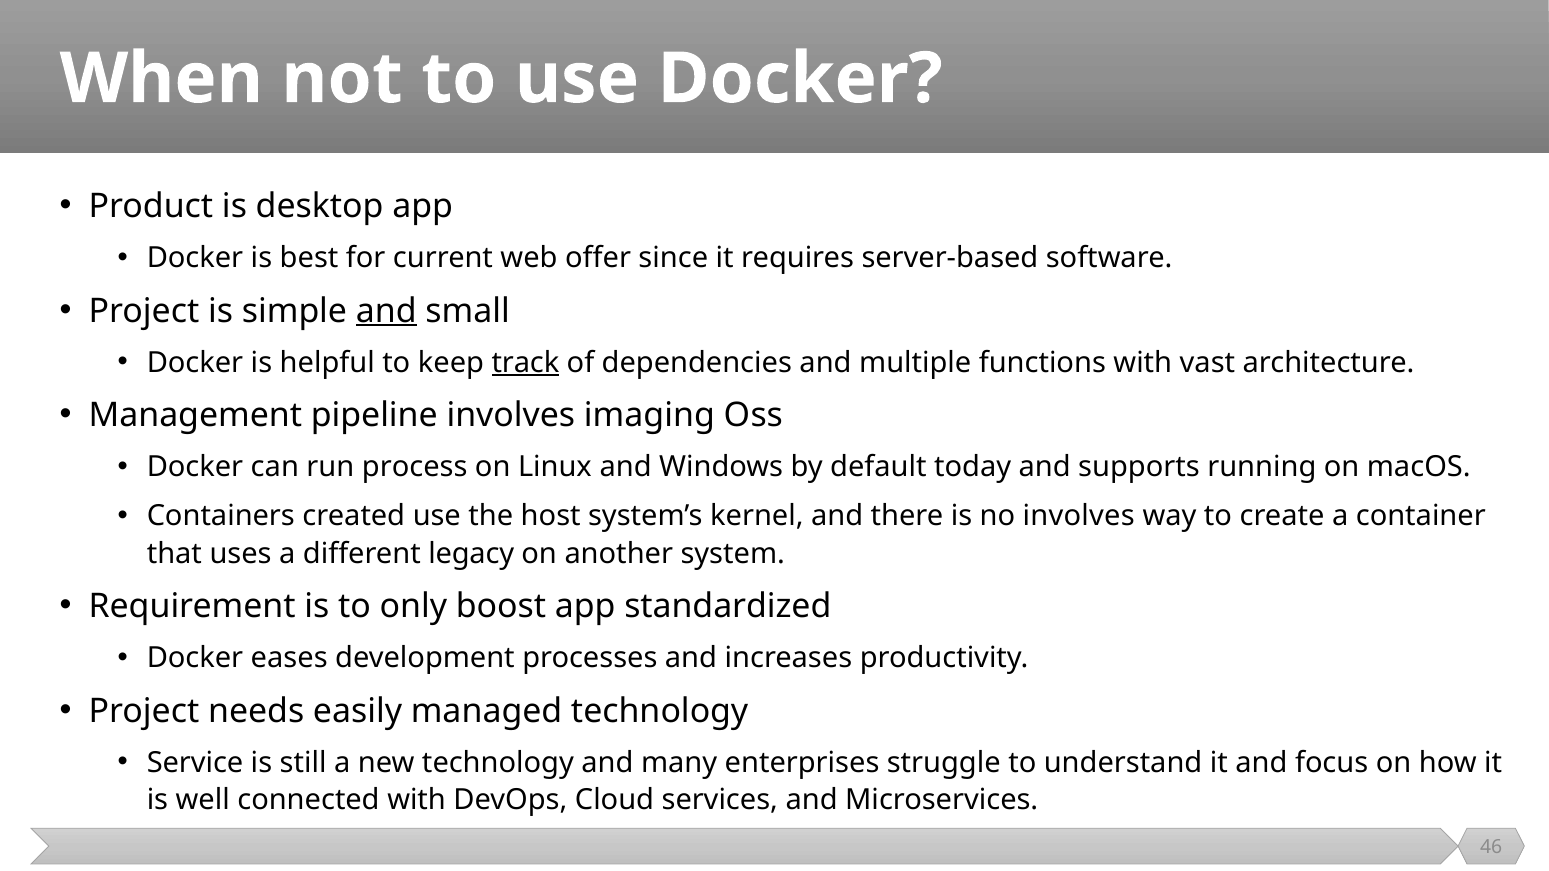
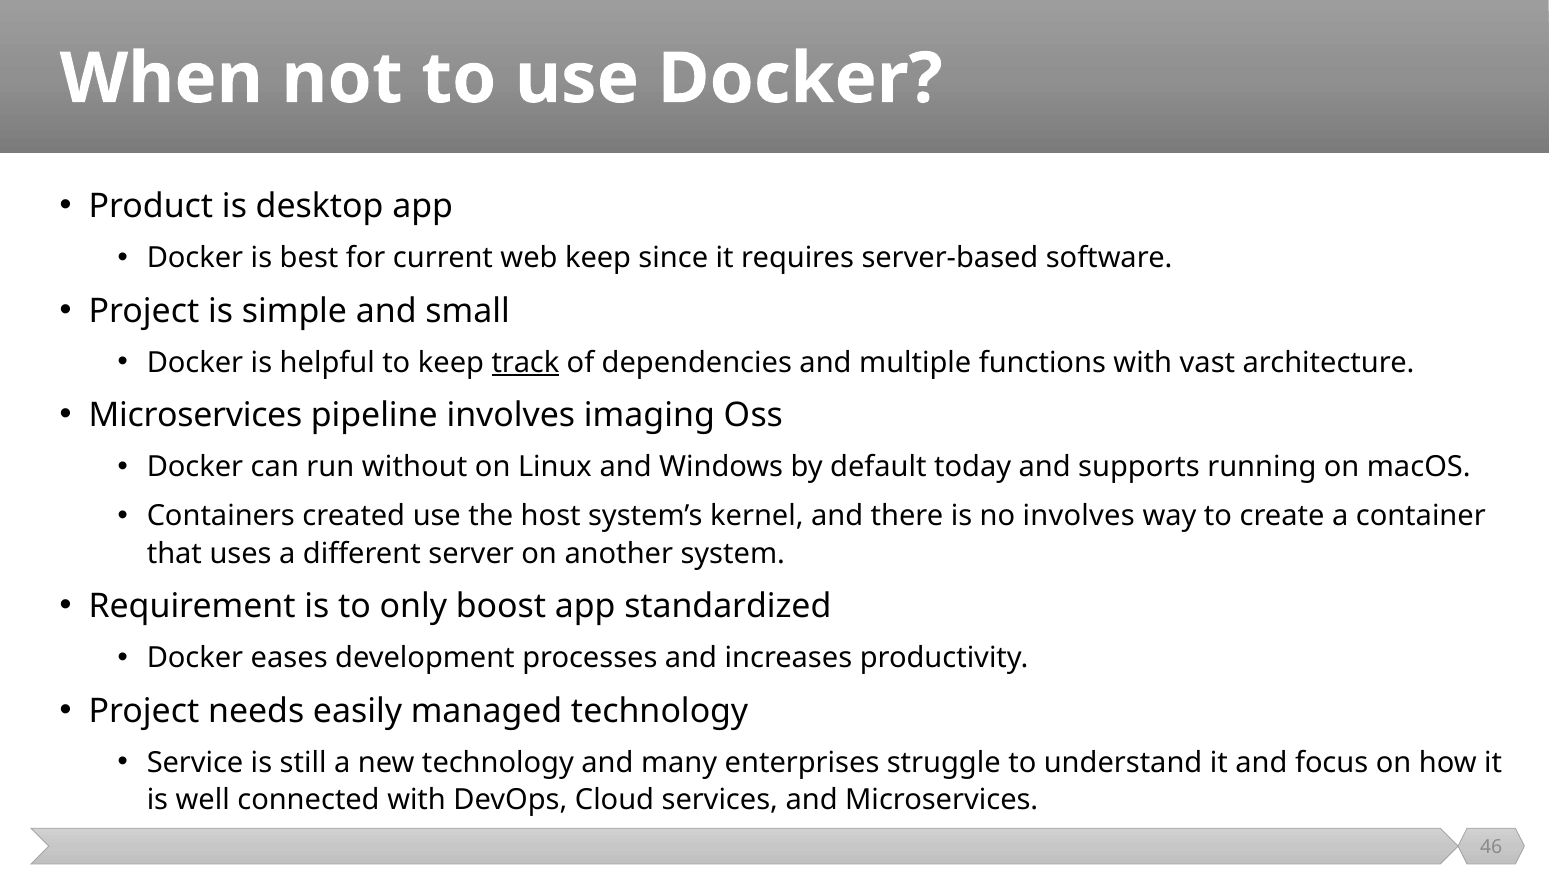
web offer: offer -> keep
and at (386, 311) underline: present -> none
Management at (195, 416): Management -> Microservices
process: process -> without
legacy: legacy -> server
